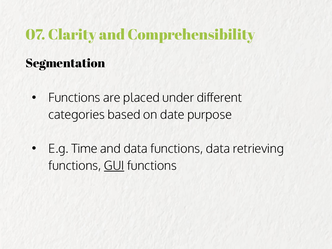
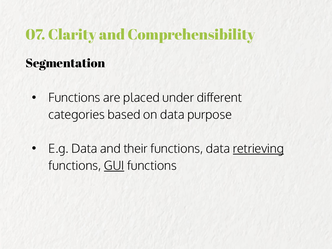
on date: date -> data
E.g Time: Time -> Data
and data: data -> their
retrieving underline: none -> present
